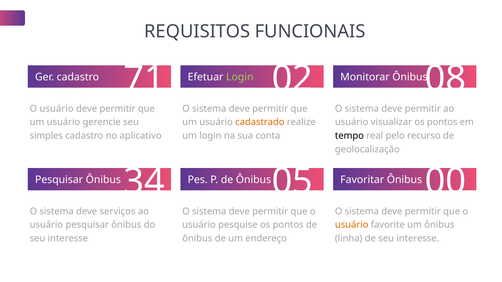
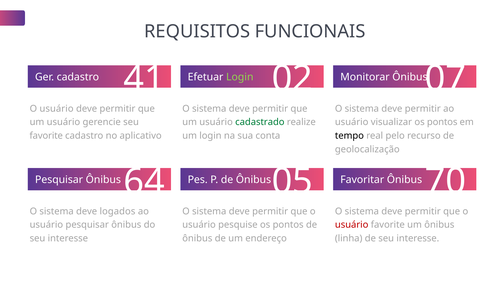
08: 08 -> 07
71: 71 -> 41
cadastrado colour: orange -> green
simples at (46, 136): simples -> favorite
00: 00 -> 70
34: 34 -> 64
serviços: serviços -> logados
usuário at (352, 225) colour: orange -> red
